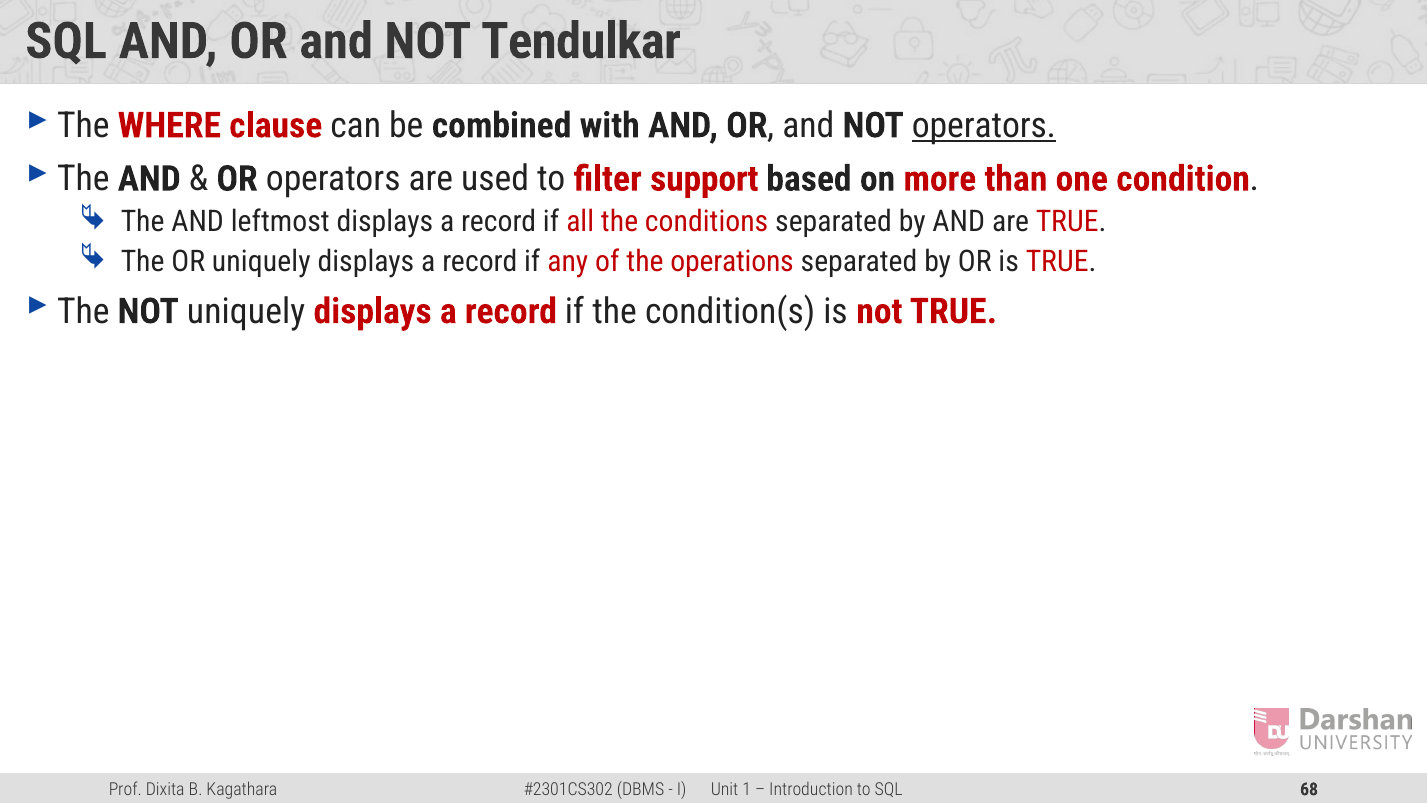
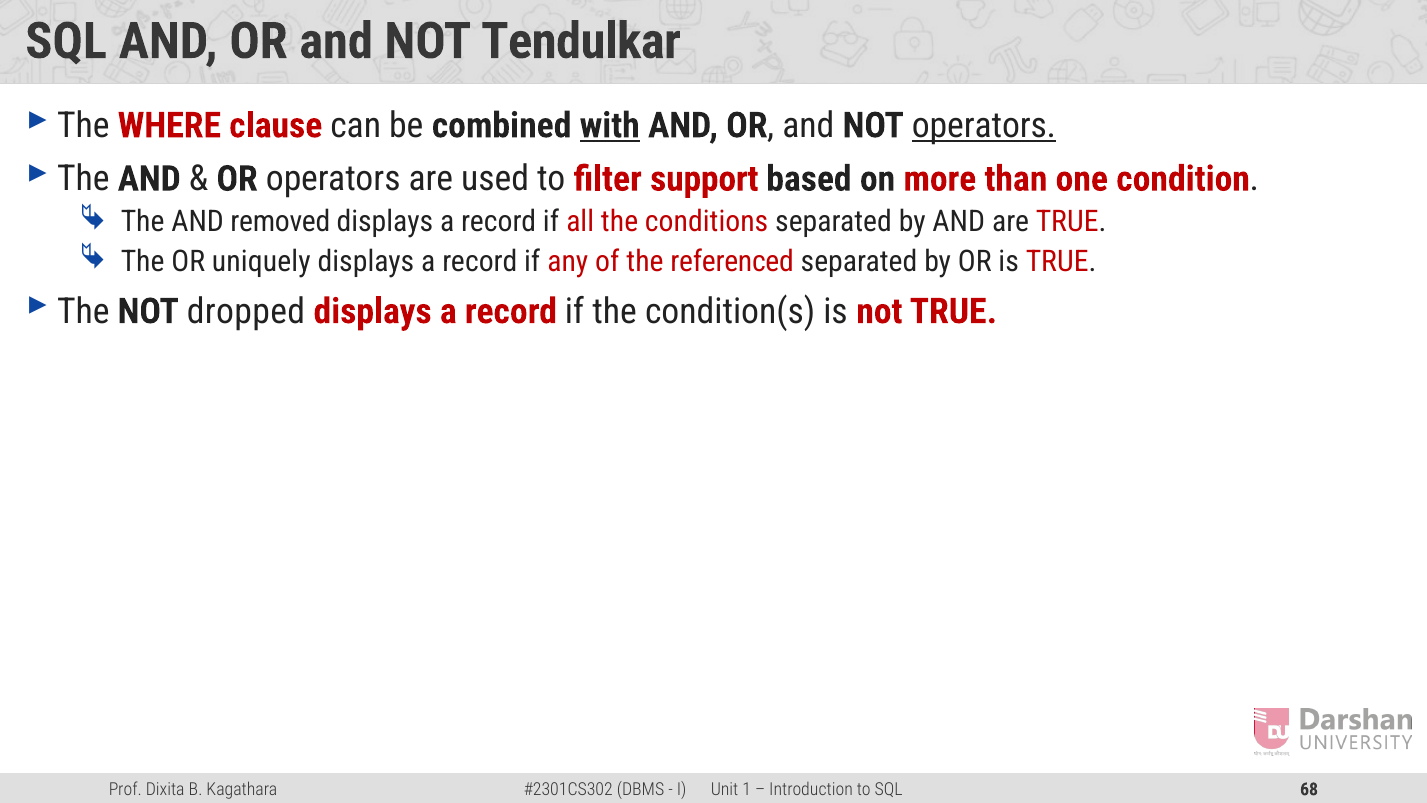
with underline: none -> present
leftmost: leftmost -> removed
operations: operations -> referenced
NOT uniquely: uniquely -> dropped
